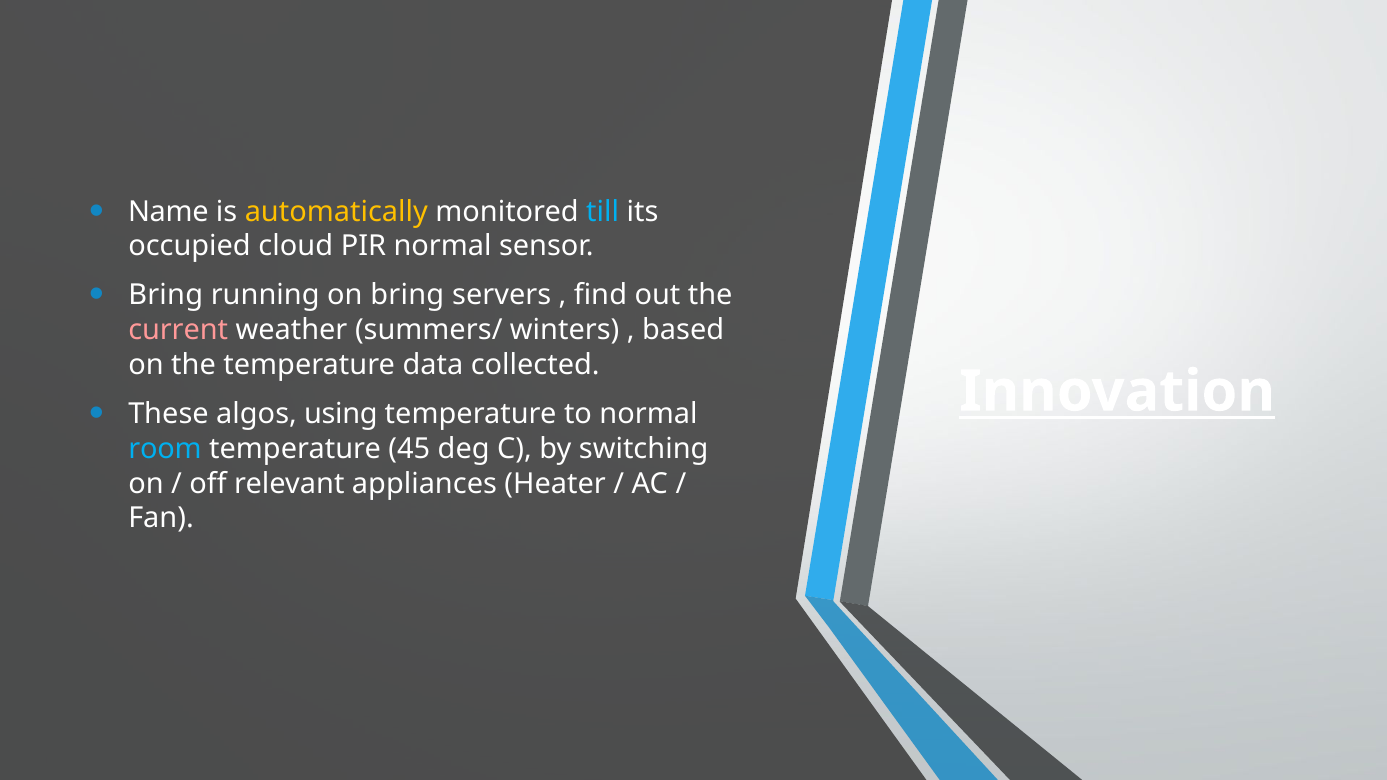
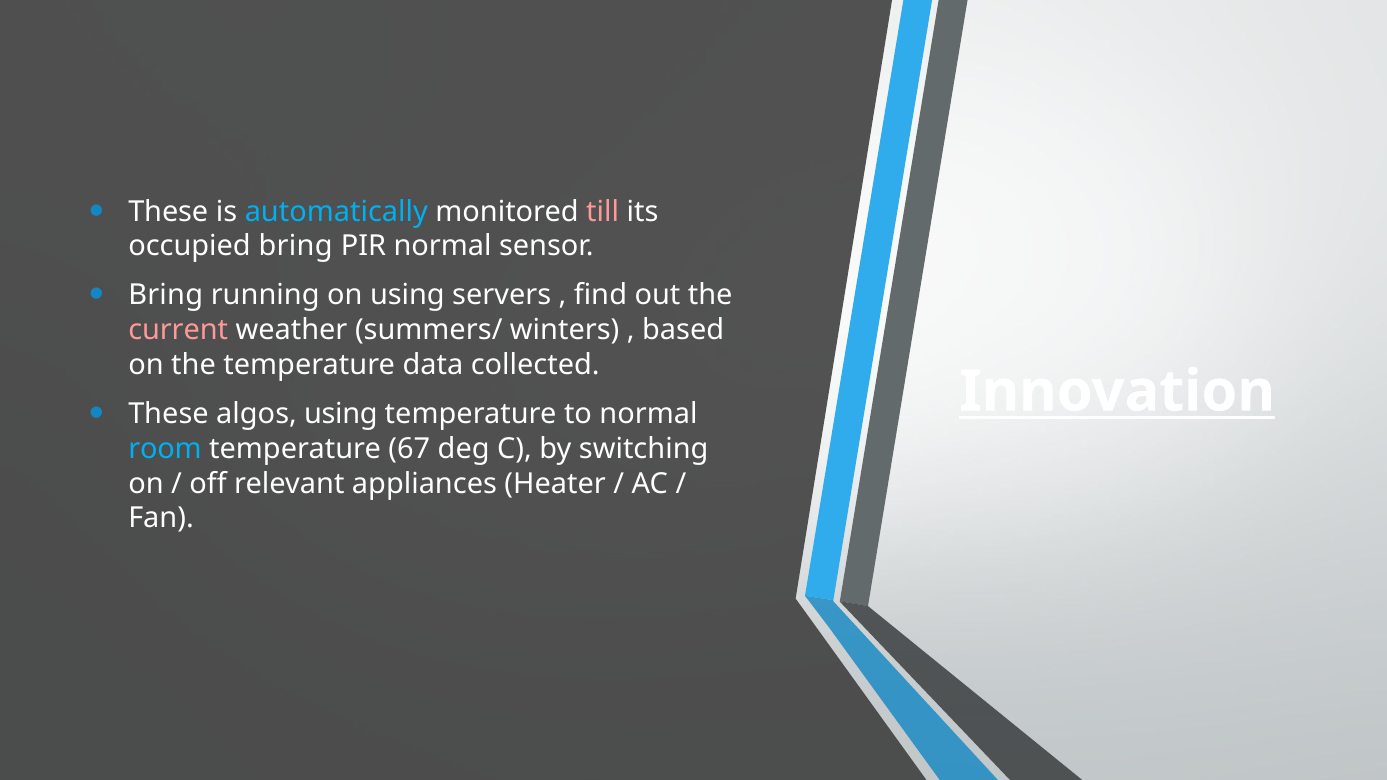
Name at (168, 212): Name -> These
automatically colour: yellow -> light blue
till colour: light blue -> pink
occupied cloud: cloud -> bring
on bring: bring -> using
45: 45 -> 67
